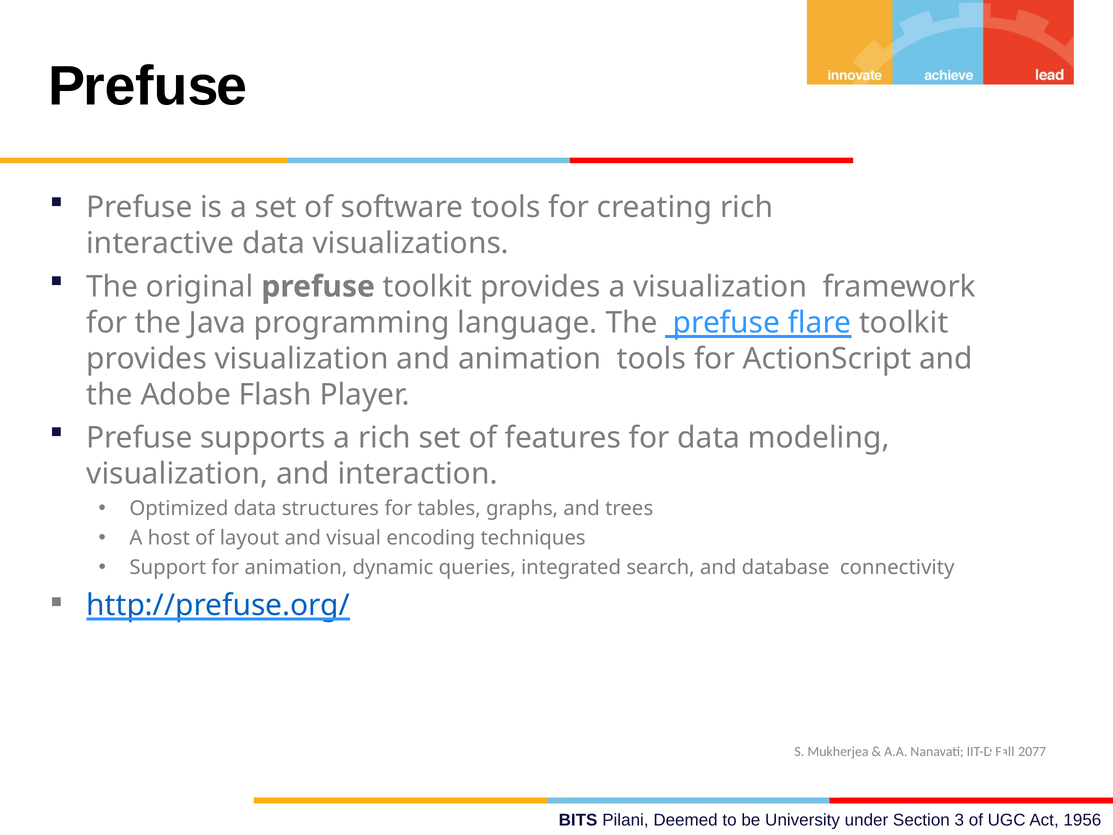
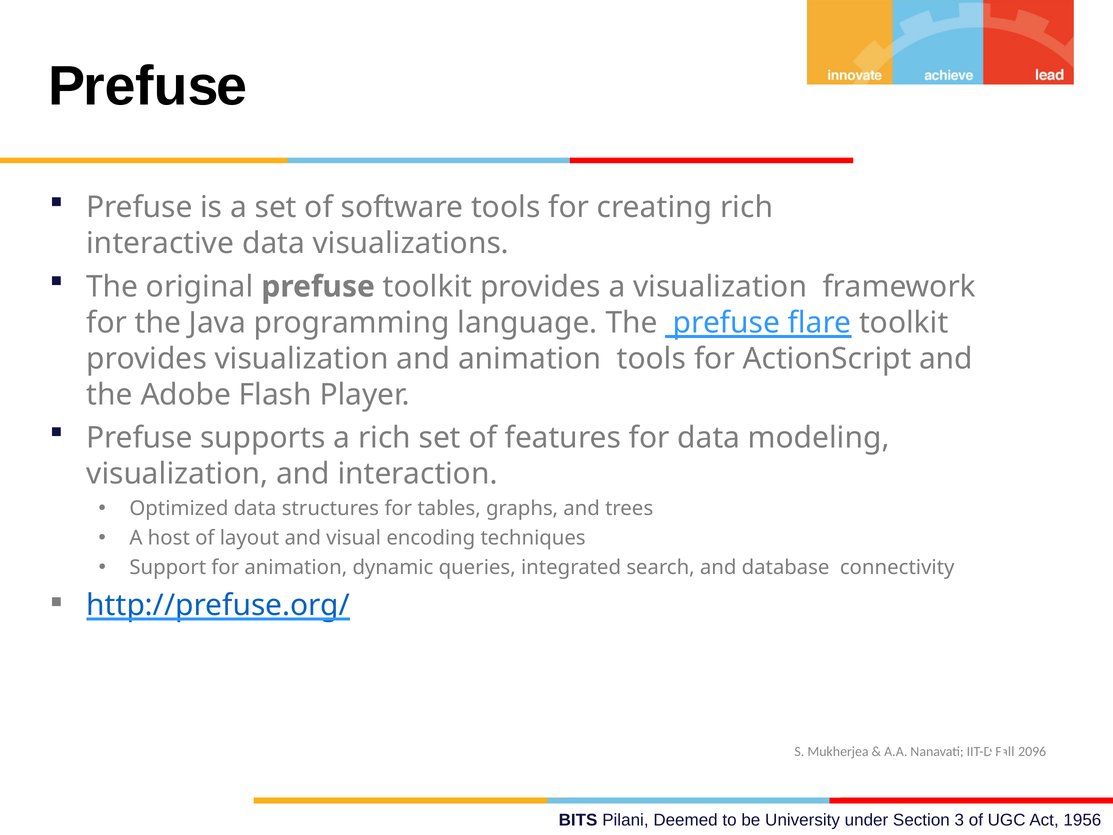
2077: 2077 -> 2096
